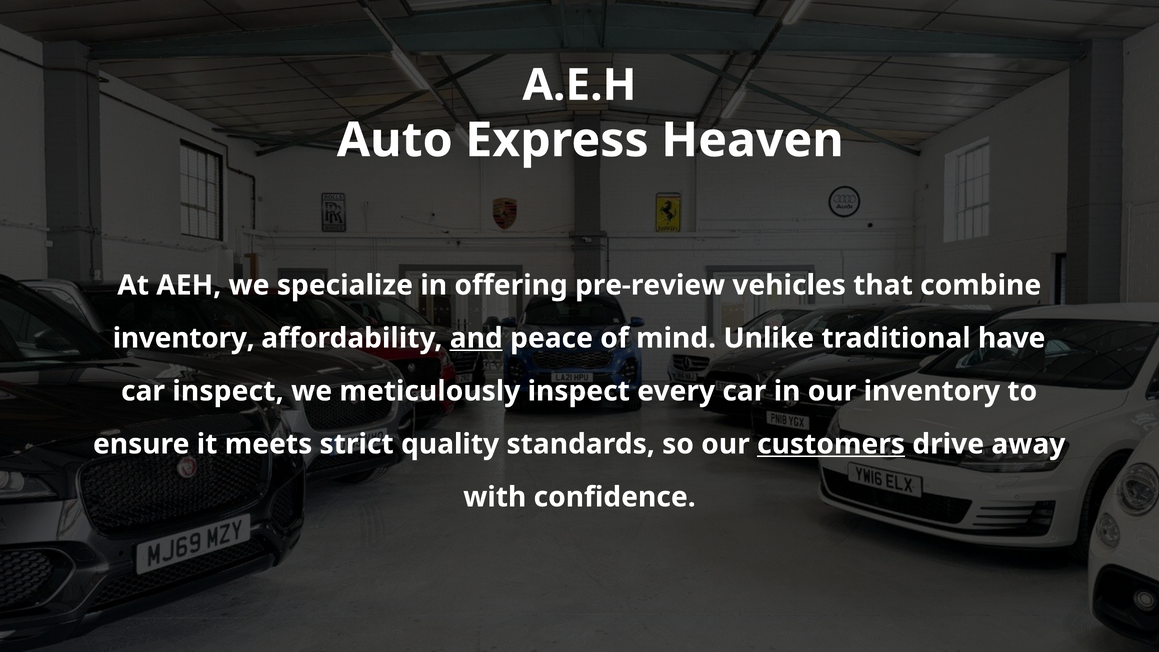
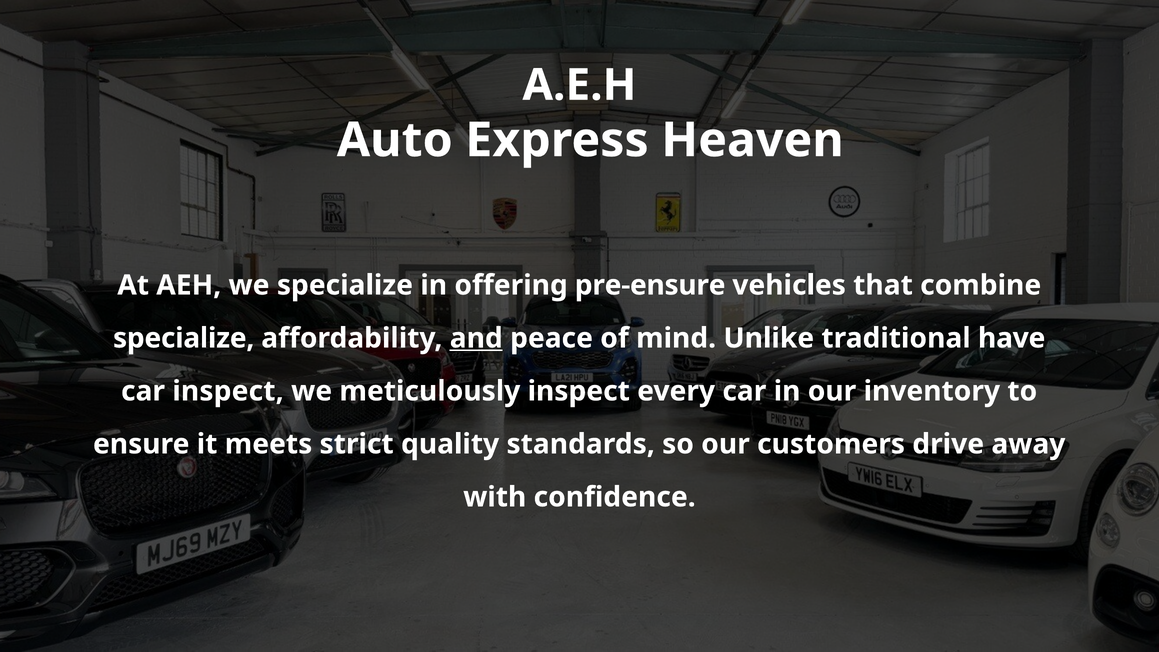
pre-review: pre-review -> pre-ensure
inventory at (184, 338): inventory -> specialize
customers underline: present -> none
